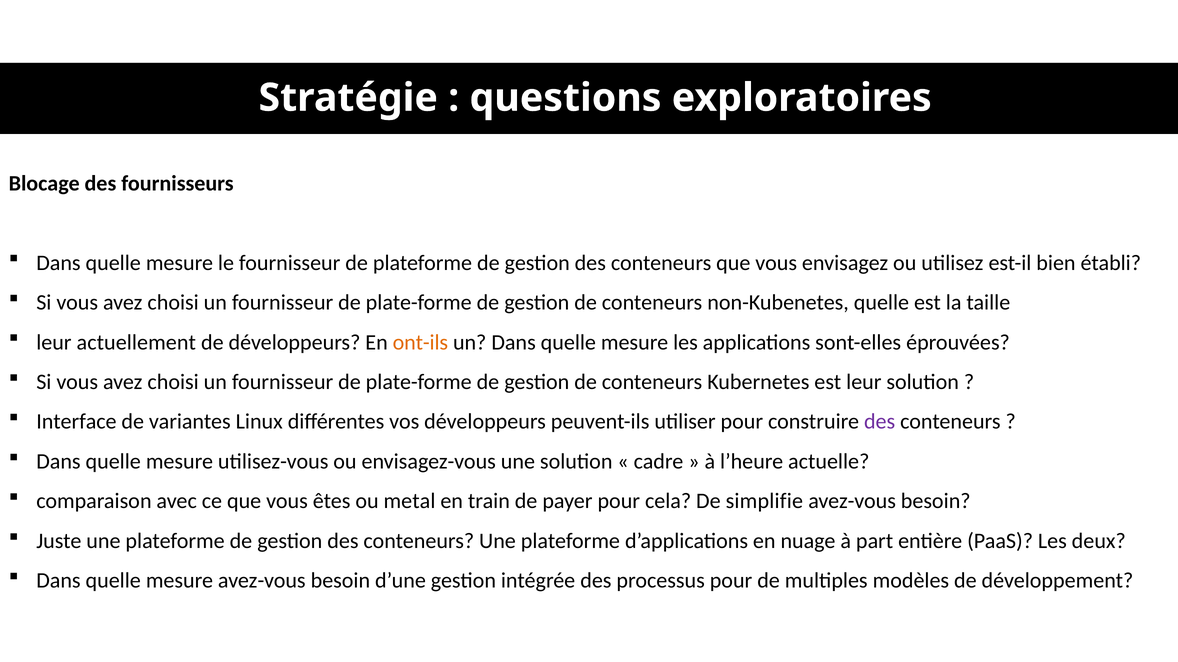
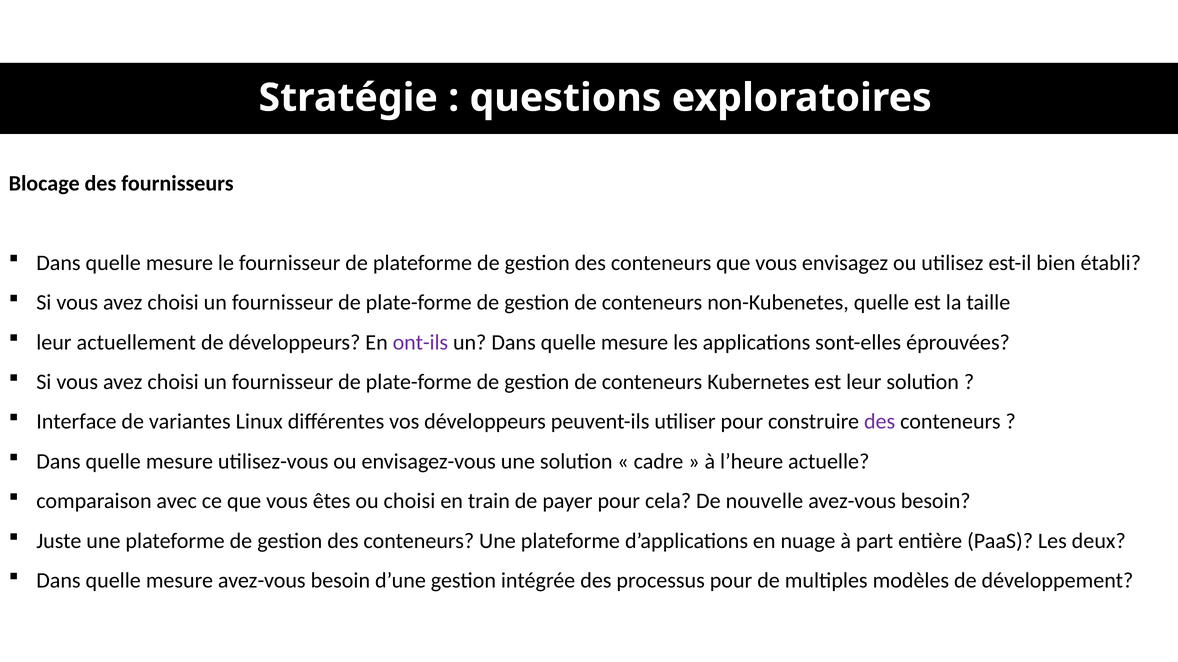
ont-ils colour: orange -> purple
ou metal: metal -> choisi
simplifie: simplifie -> nouvelle
